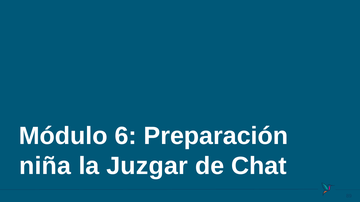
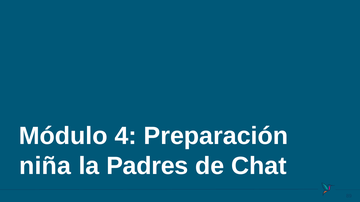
6: 6 -> 4
Juzgar: Juzgar -> Padres
